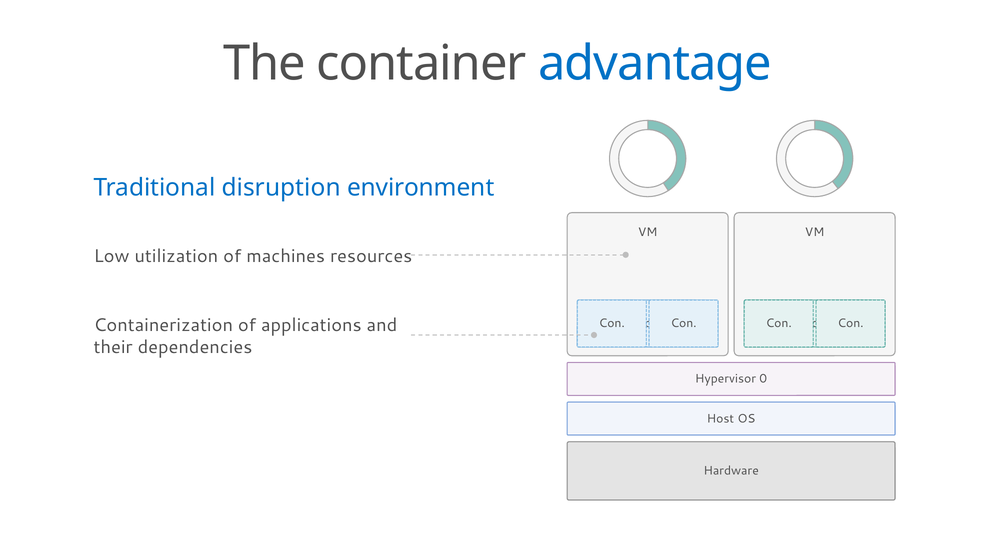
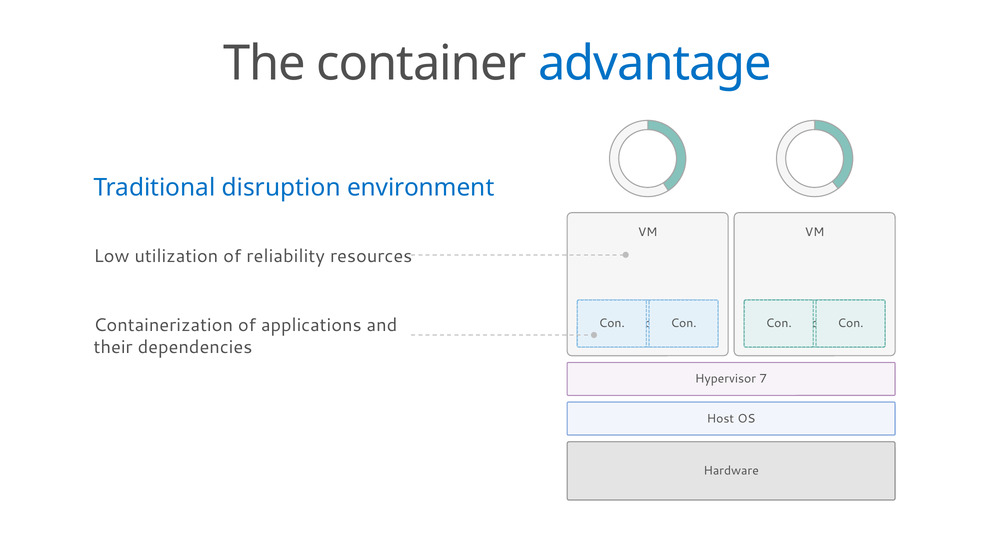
machines: machines -> reliability
0: 0 -> 7
